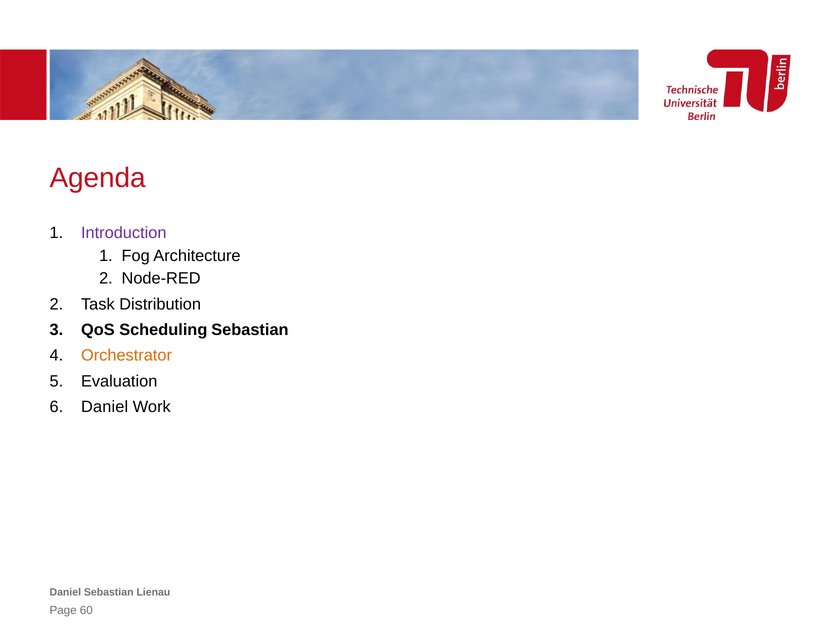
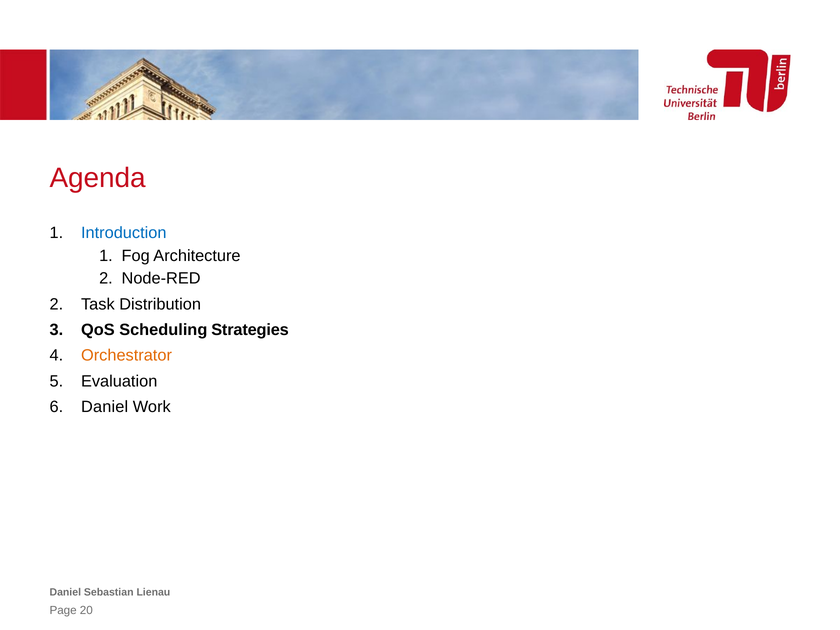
Introduction colour: purple -> blue
Scheduling Sebastian: Sebastian -> Strategies
60: 60 -> 20
